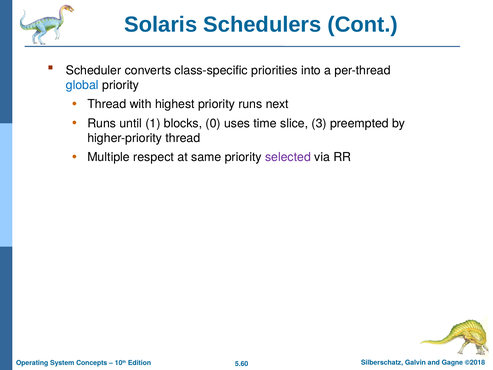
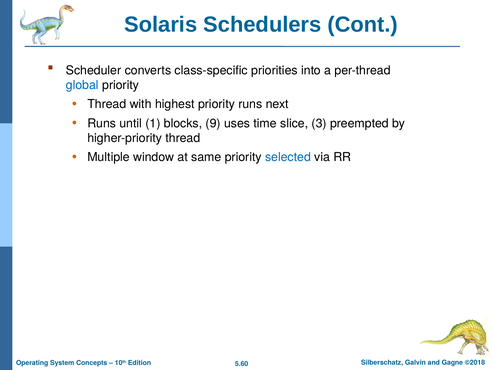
0: 0 -> 9
respect: respect -> window
selected colour: purple -> blue
